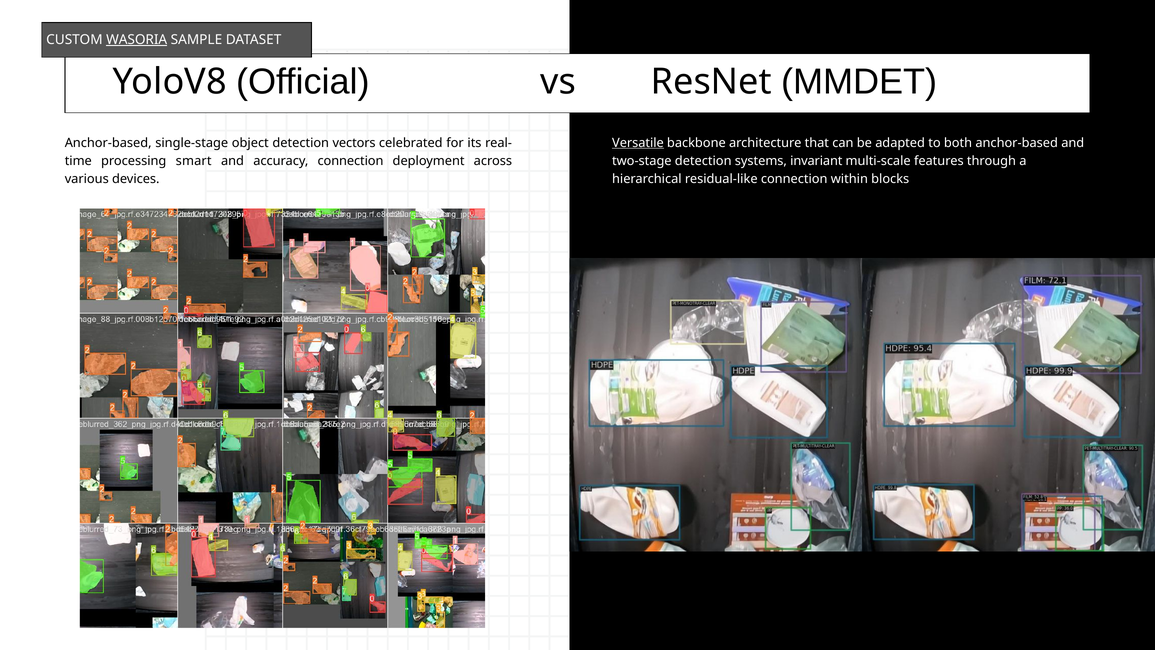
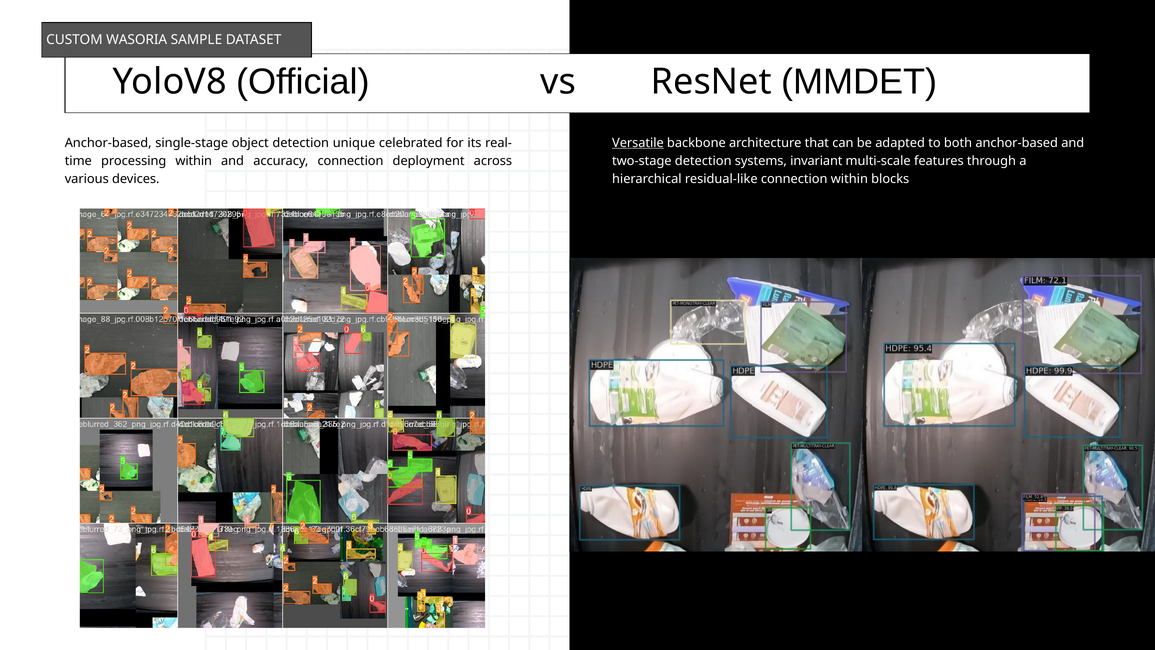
WASORIA underline: present -> none
vectors: vectors -> unique
processing smart: smart -> within
